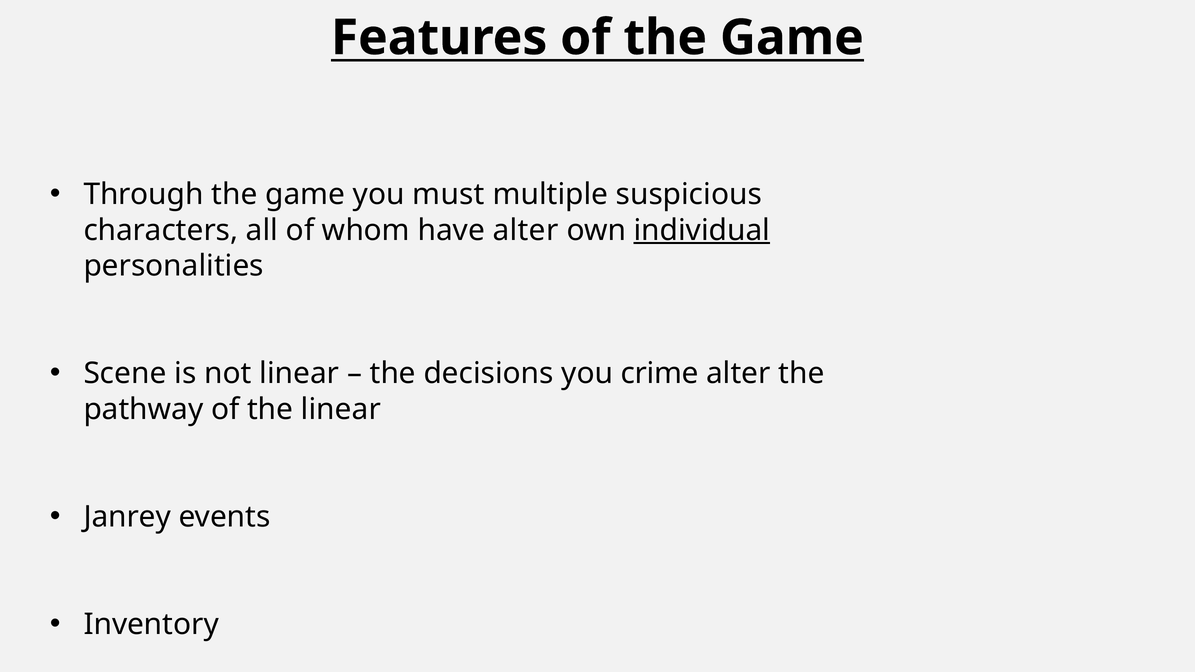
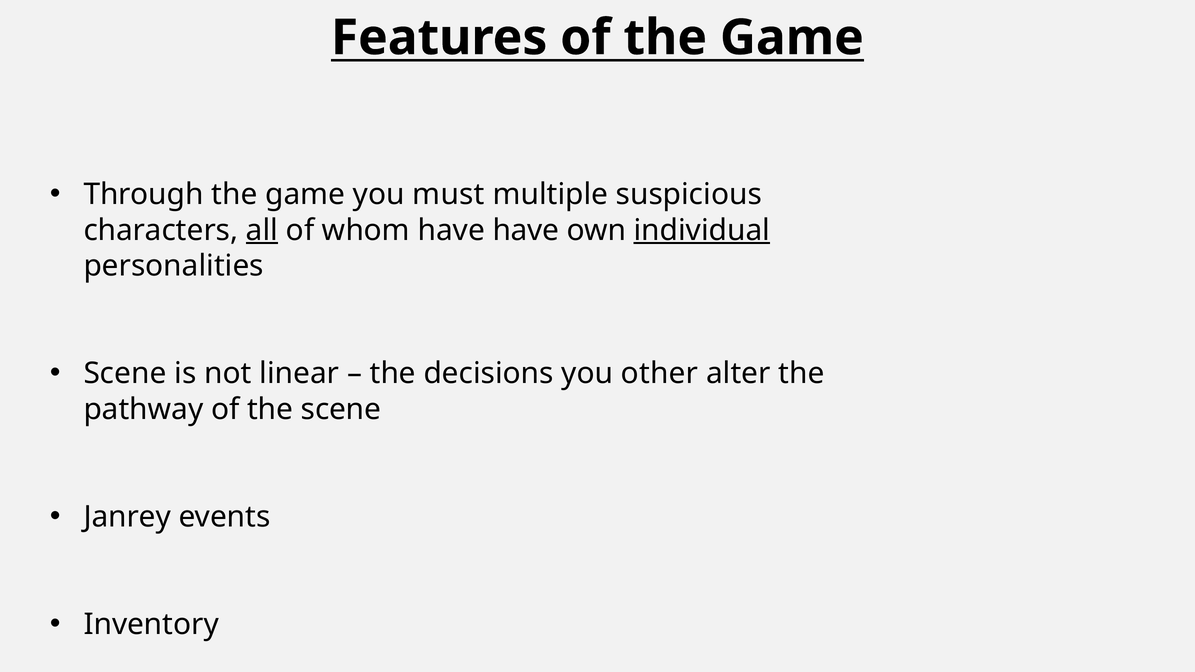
all underline: none -> present
have alter: alter -> have
crime: crime -> other
the linear: linear -> scene
